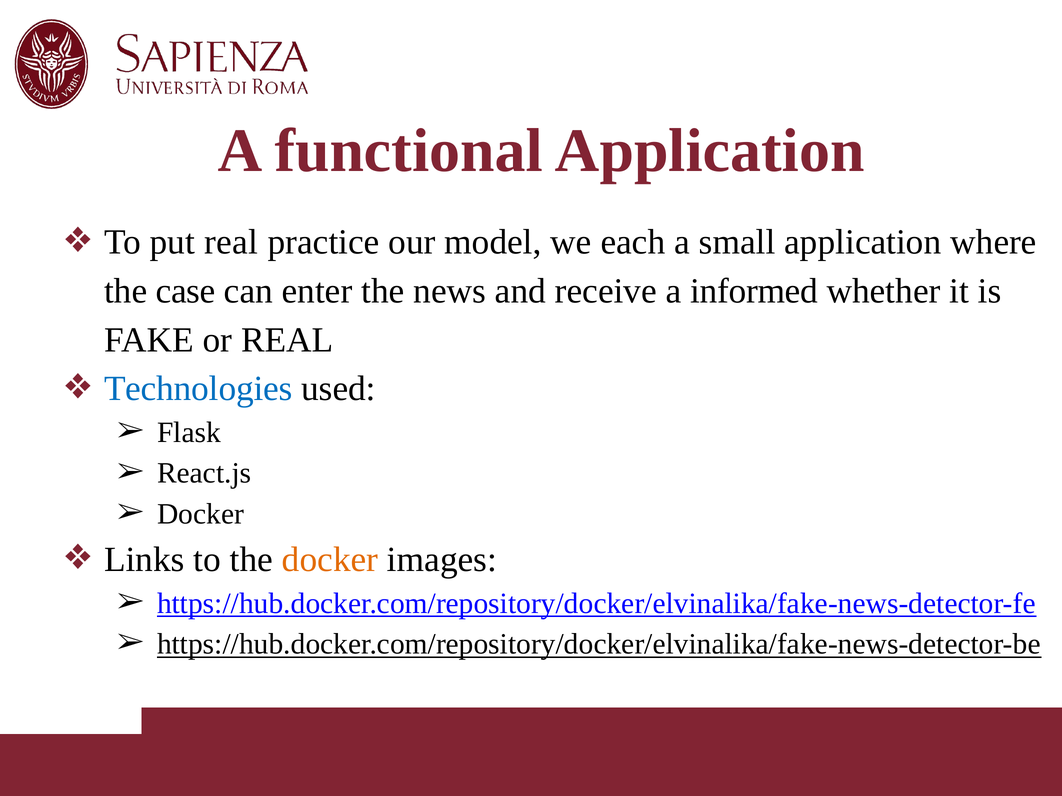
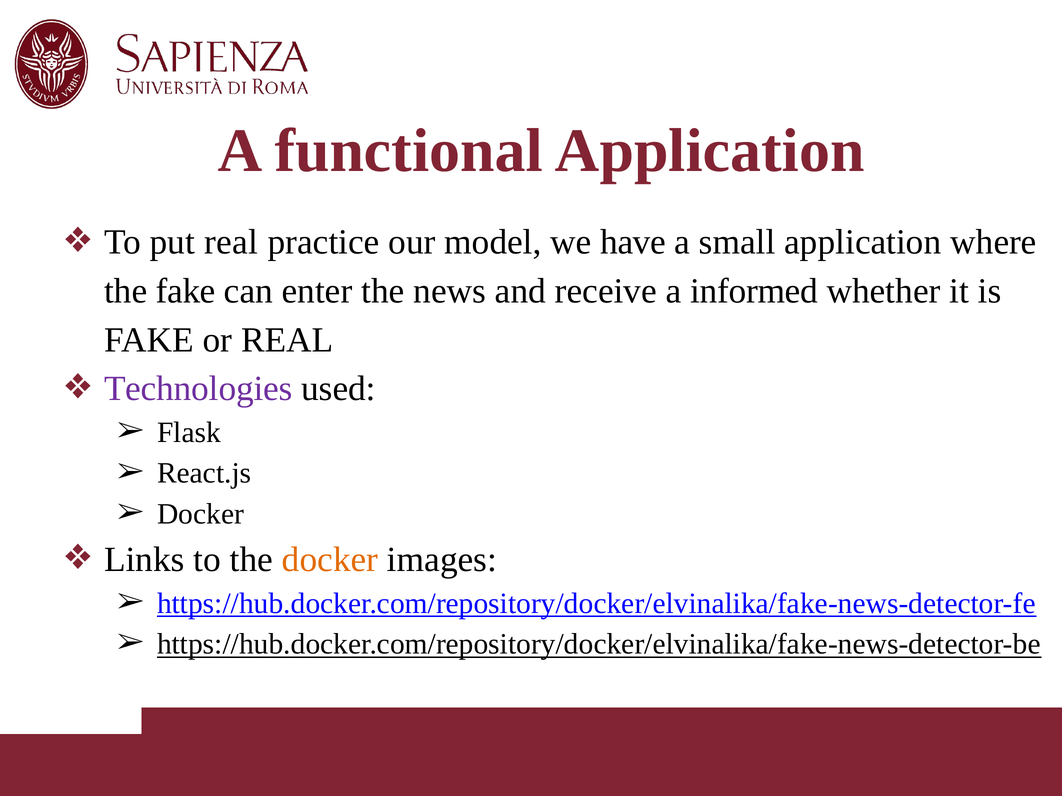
each: each -> have
the case: case -> fake
Technologies colour: blue -> purple
